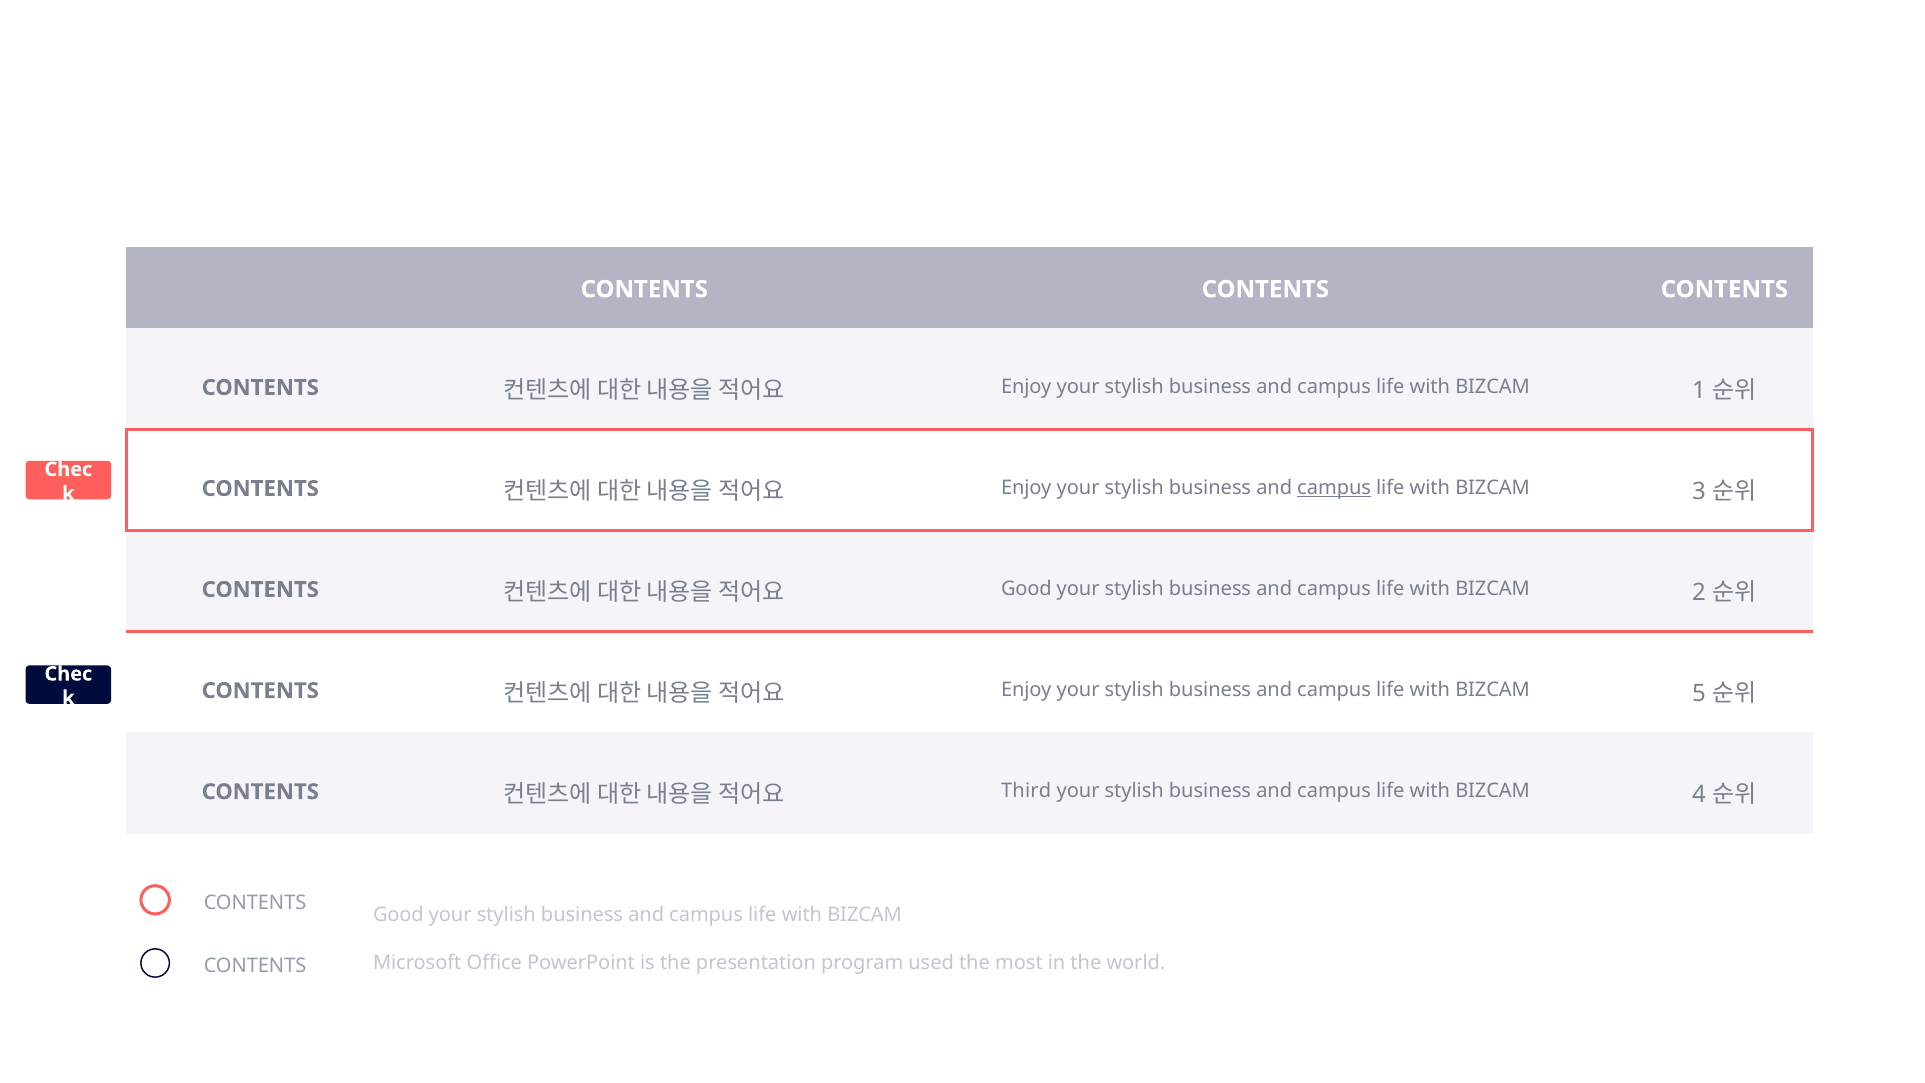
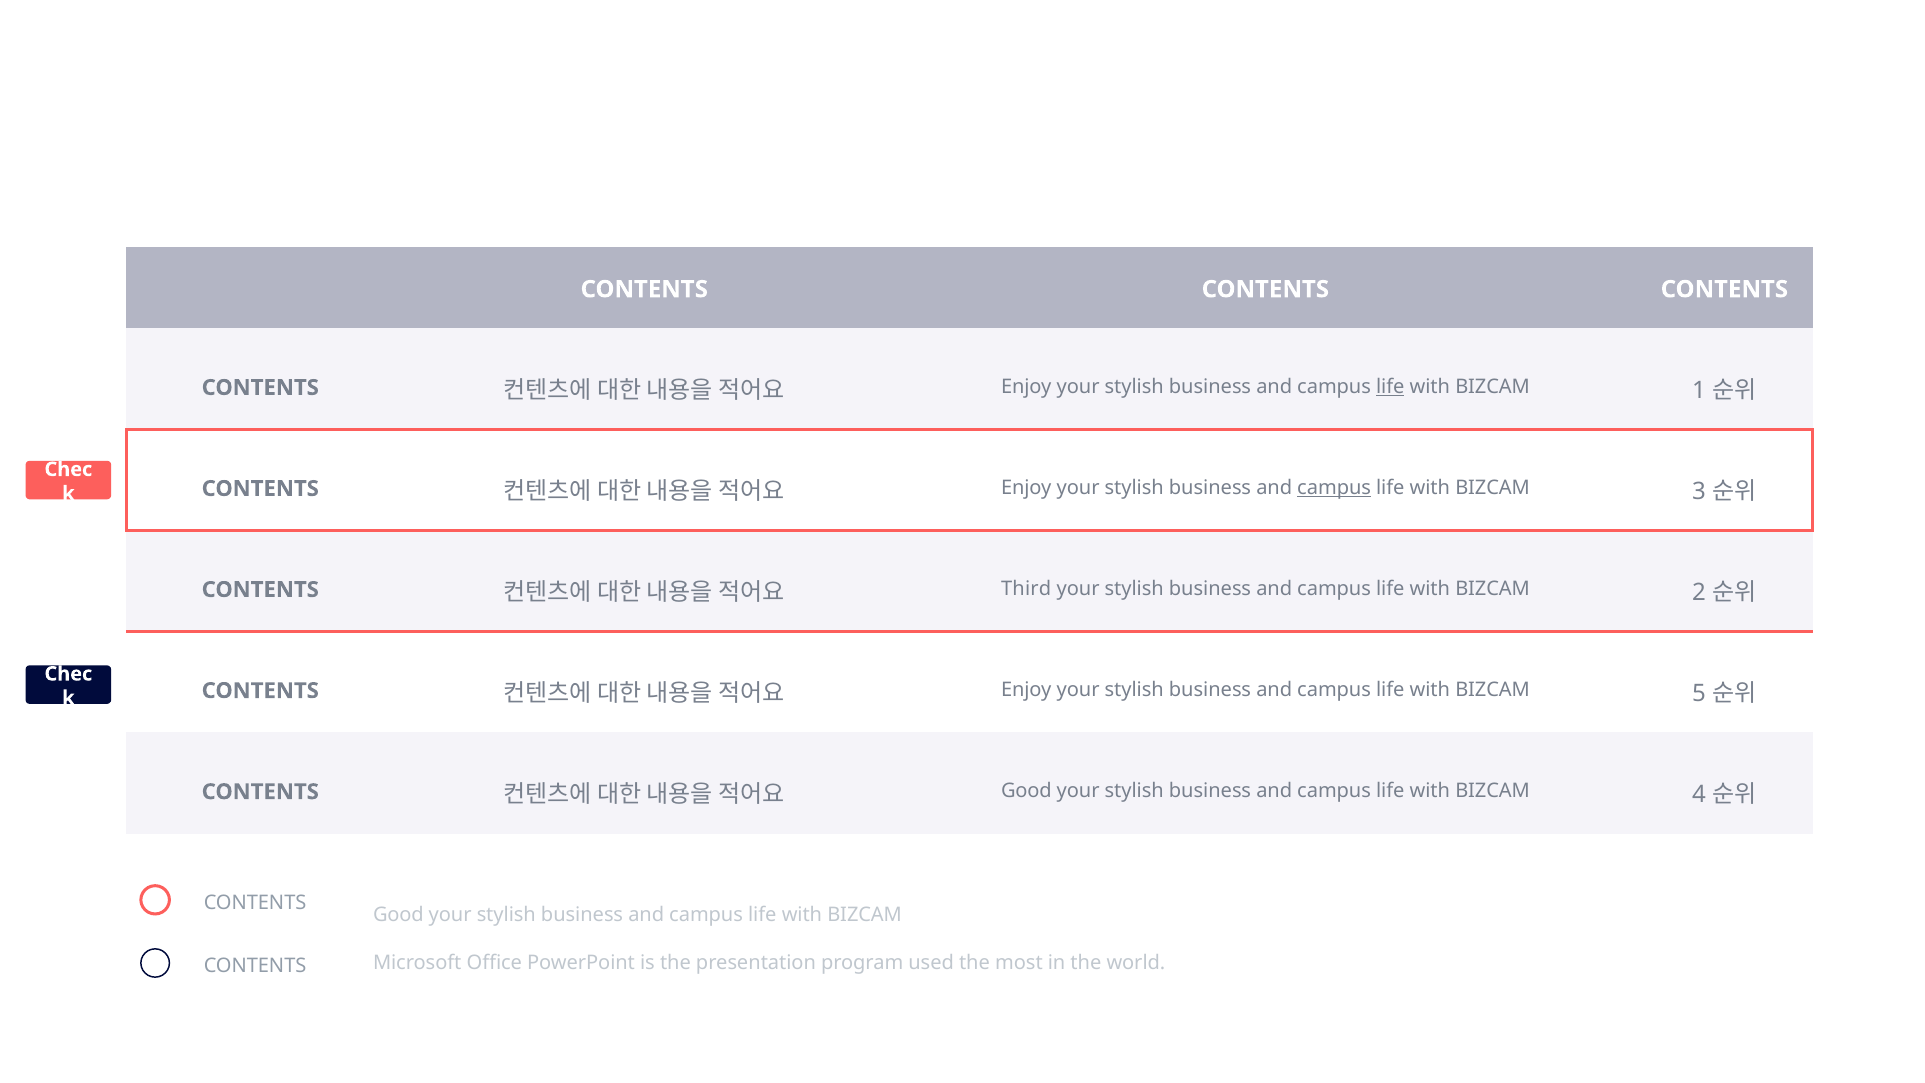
life at (1390, 387) underline: none -> present
Good at (1026, 589): Good -> Third
Third at (1026, 791): Third -> Good
